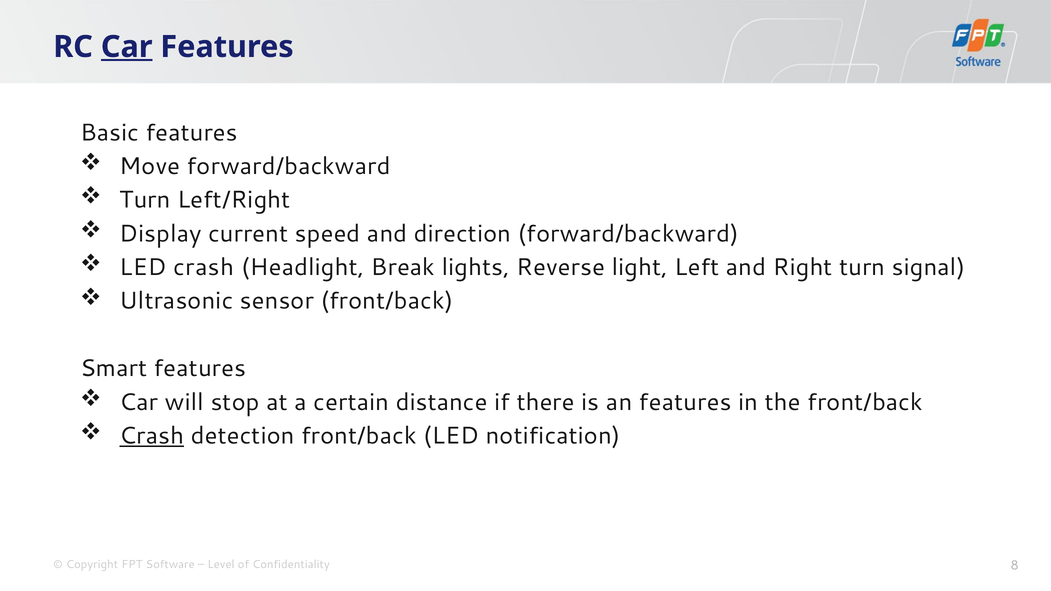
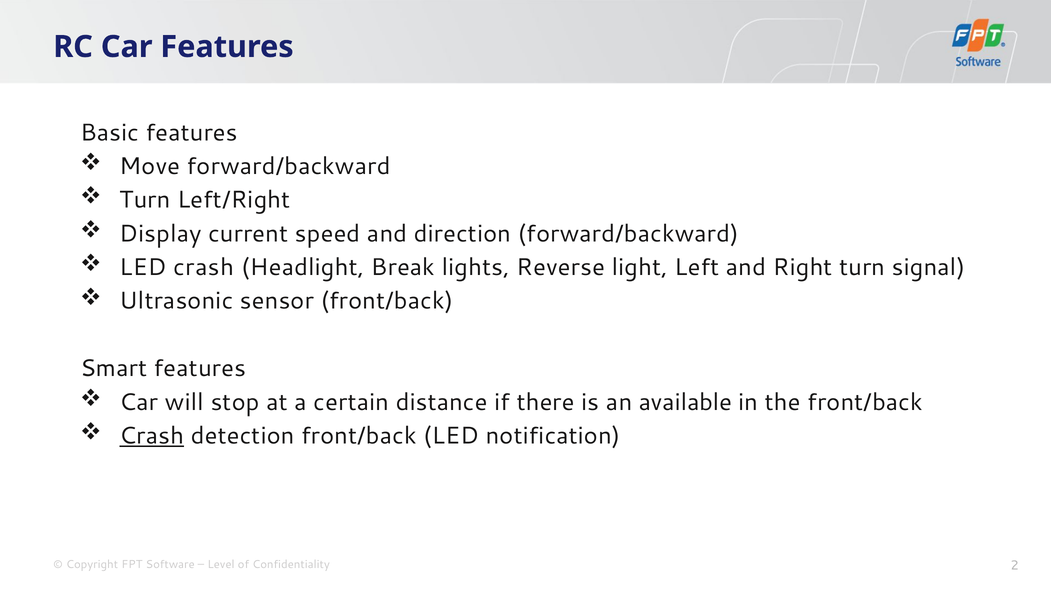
Car at (127, 47) underline: present -> none
an features: features -> available
8: 8 -> 2
